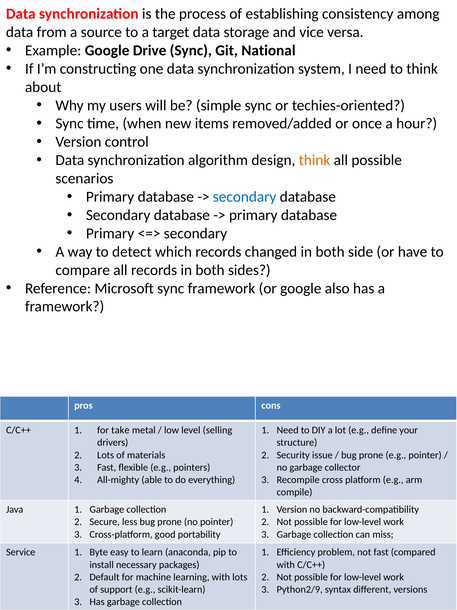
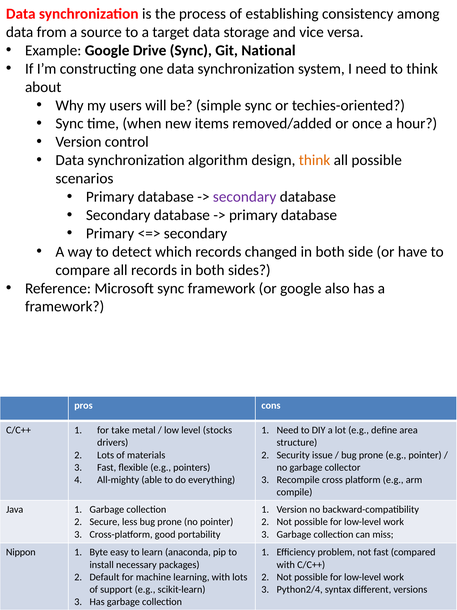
secondary at (245, 197) colour: blue -> purple
selling: selling -> stocks
your: your -> area
Service: Service -> Nippon
Python2/9: Python2/9 -> Python2/4
